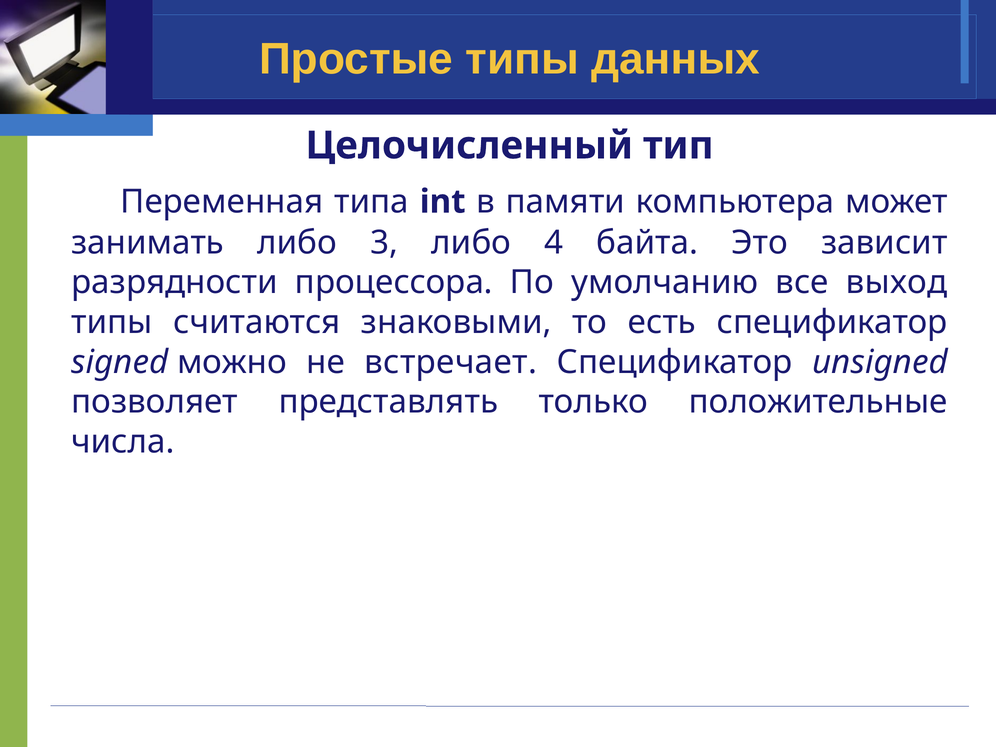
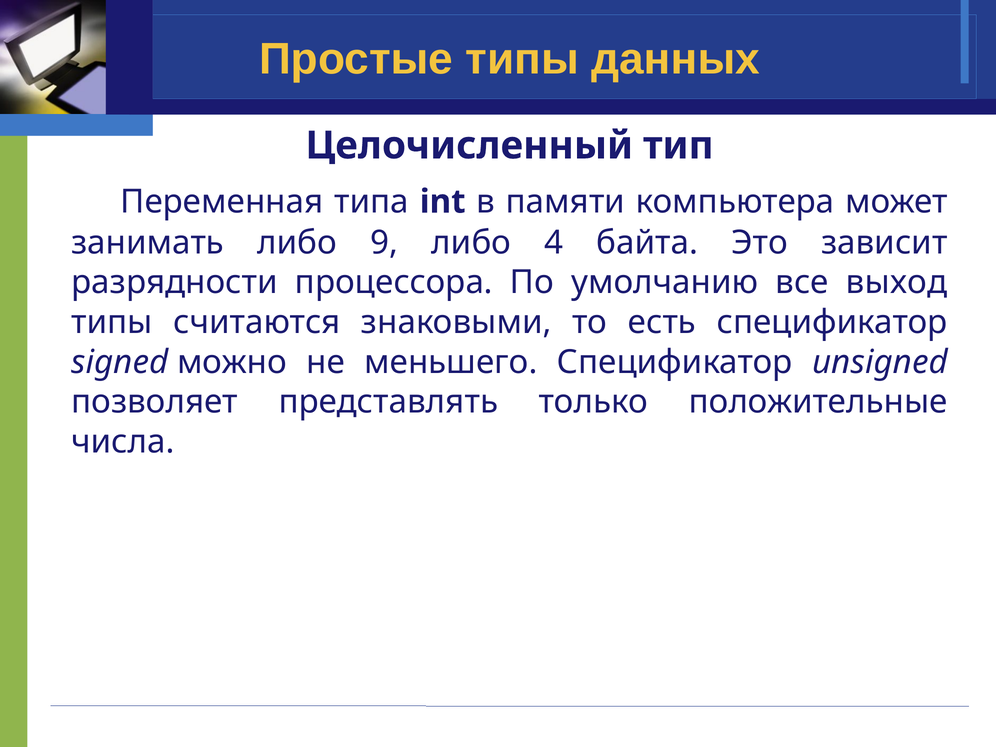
3: 3 -> 9
встречает: встречает -> меньшего
